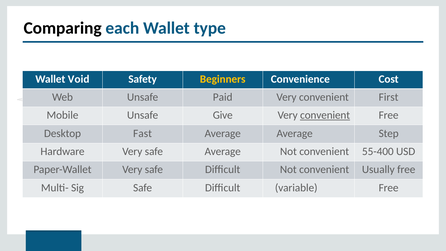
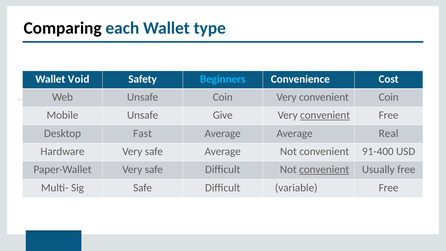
Beginners colour: yellow -> light blue
Unsafe Paid: Paid -> Coin
convenient First: First -> Coin
Step: Step -> Real
55-400: 55-400 -> 91-400
convenient at (324, 170) underline: none -> present
